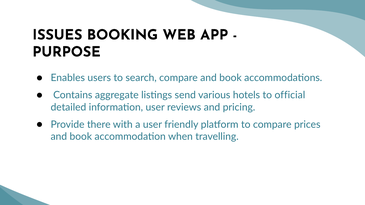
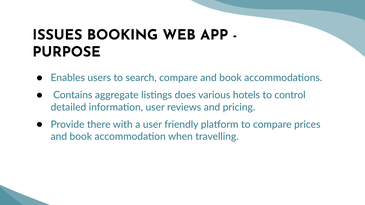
send: send -> does
official: official -> control
